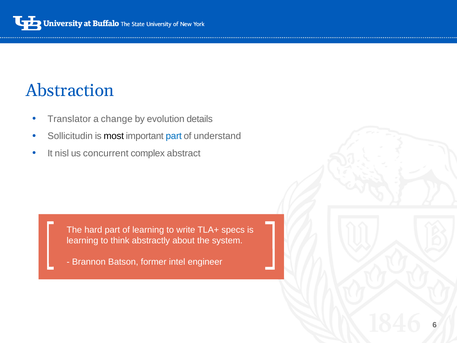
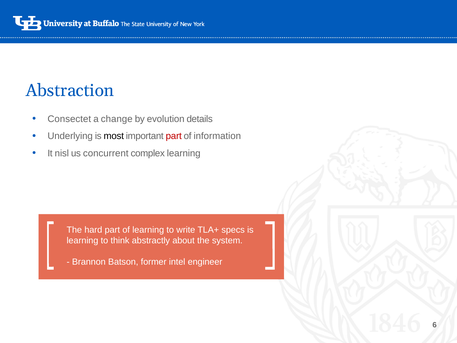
Translator: Translator -> Consectet
Sollicitudin: Sollicitudin -> Underlying
part at (174, 136) colour: blue -> red
understand: understand -> information
complex abstract: abstract -> learning
